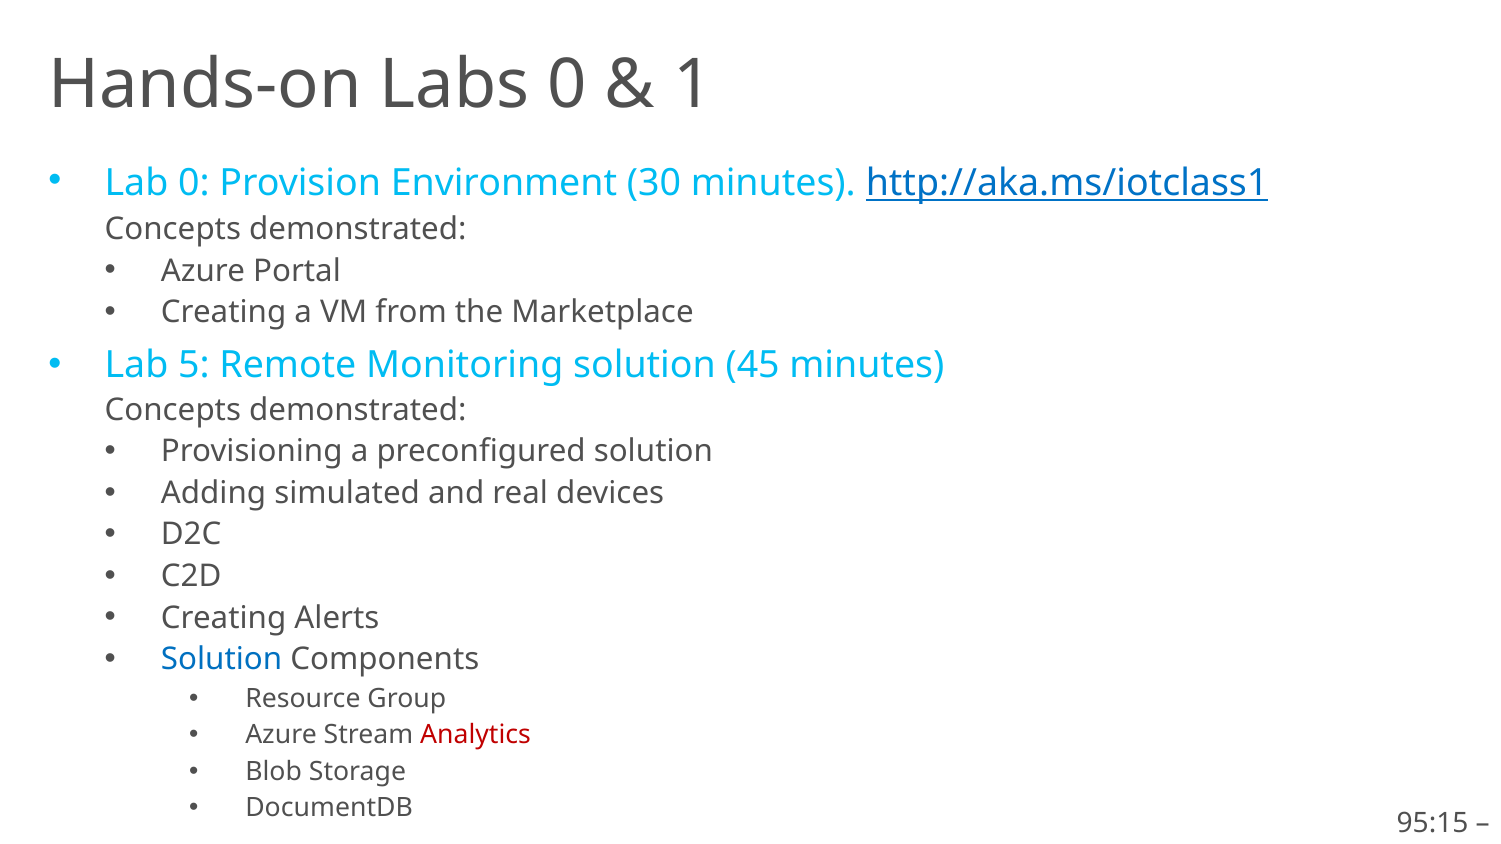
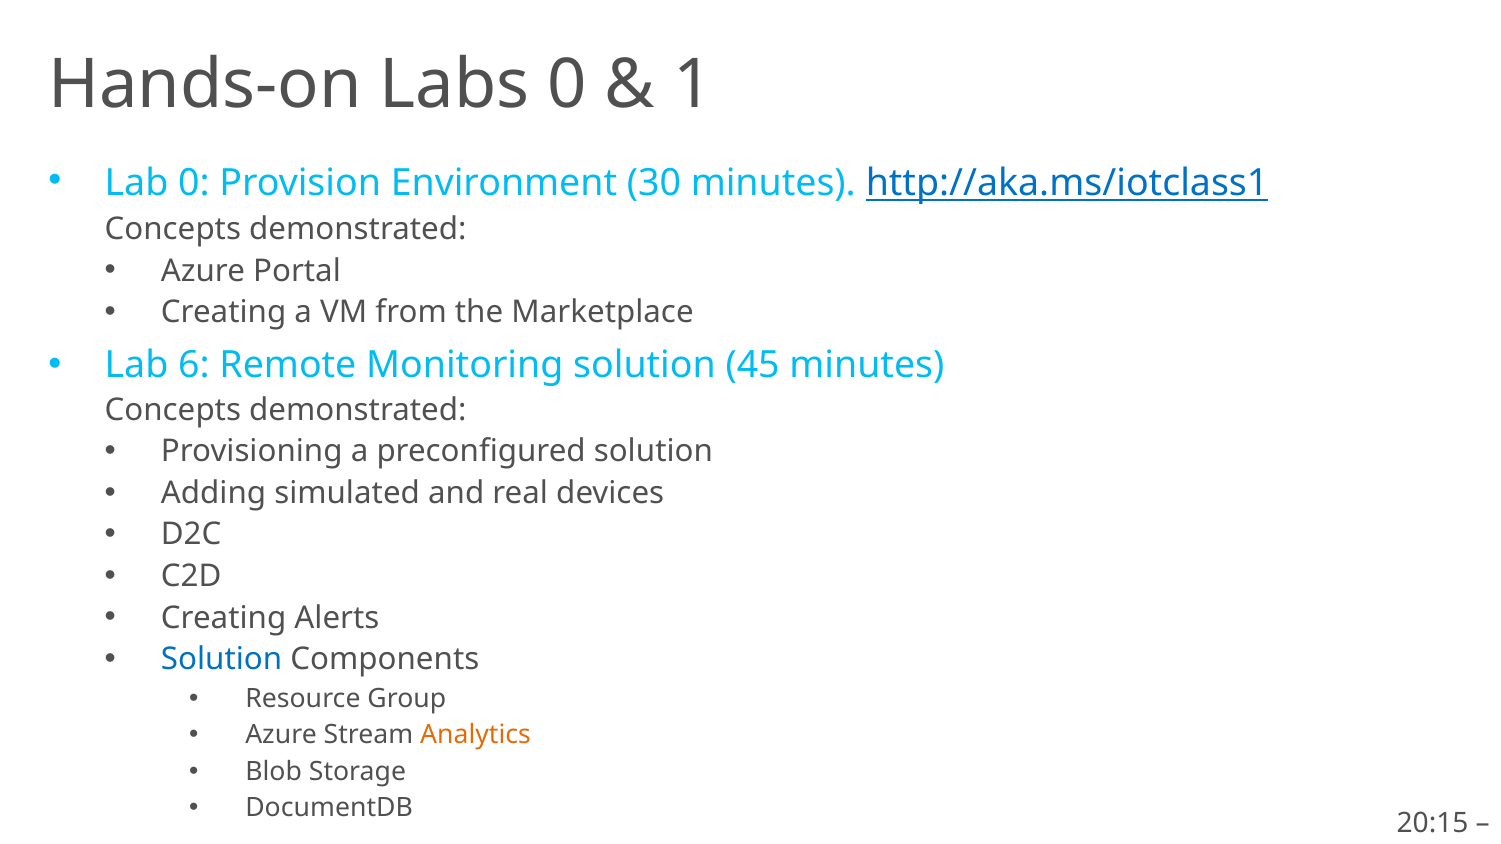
5: 5 -> 6
Analytics colour: red -> orange
95:15: 95:15 -> 20:15
